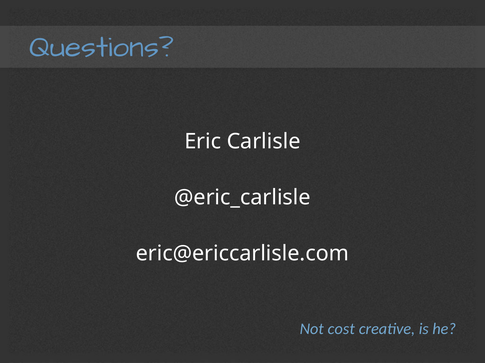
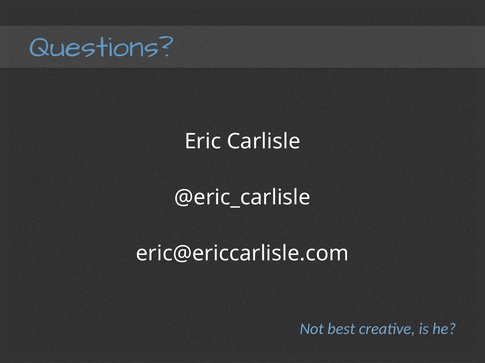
cost: cost -> best
